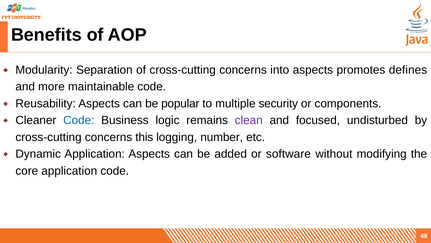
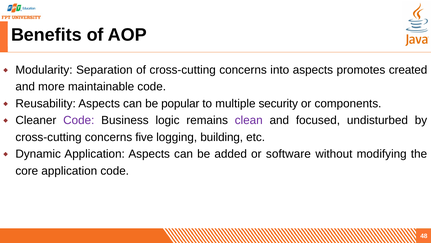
defines: defines -> created
Code at (79, 120) colour: blue -> purple
this: this -> five
number: number -> building
